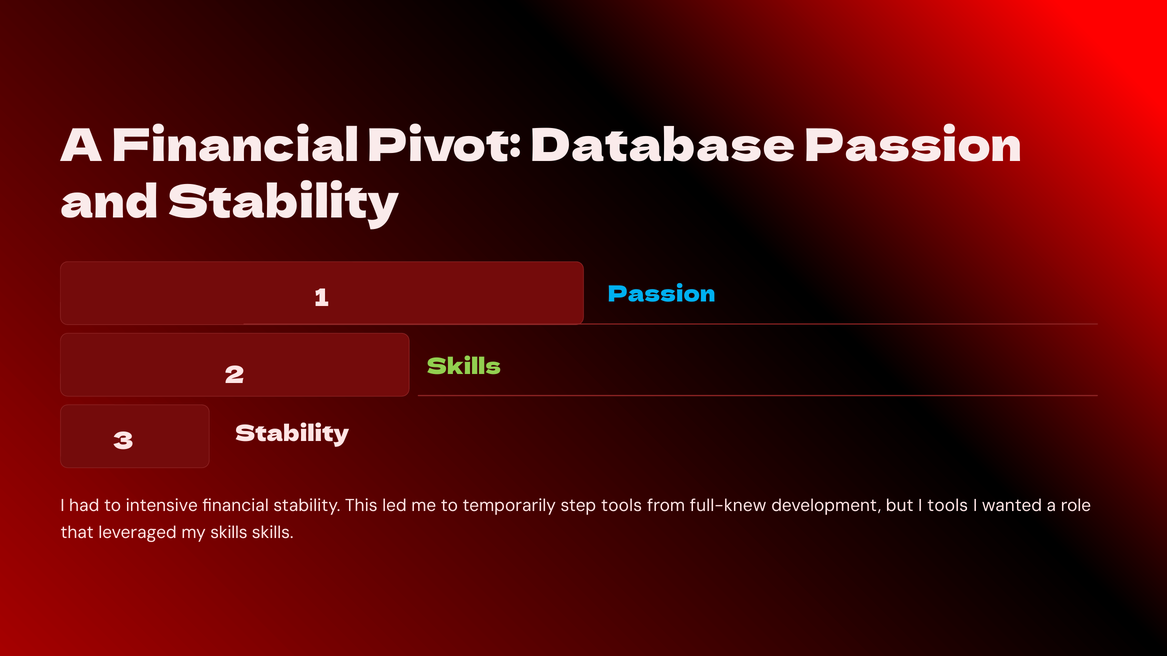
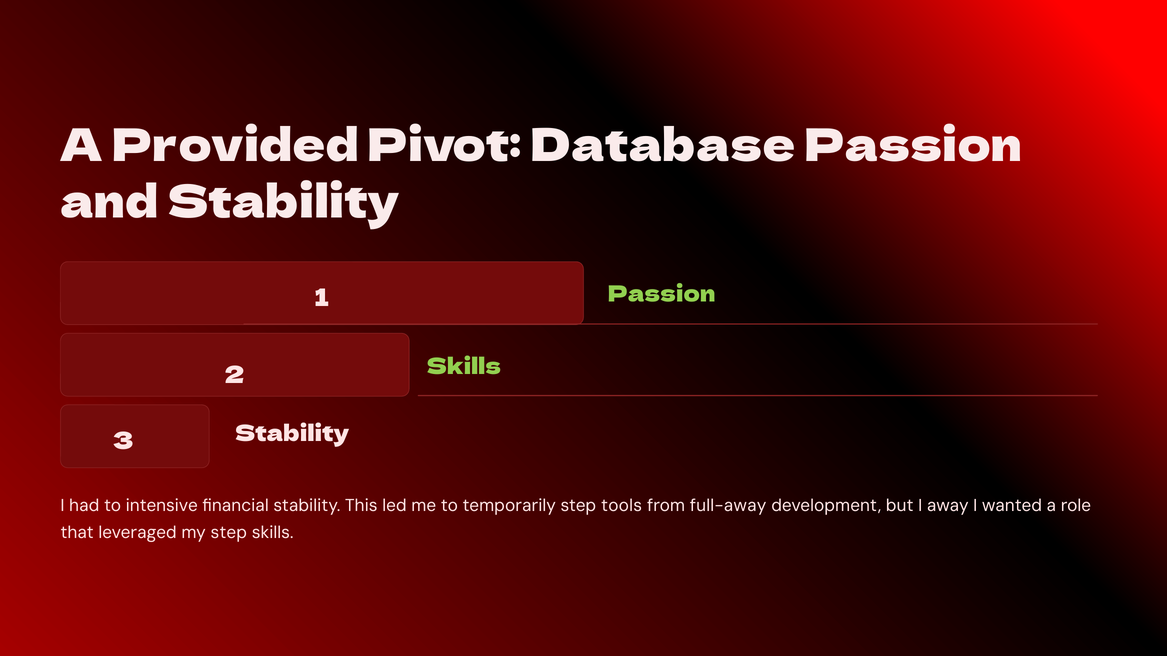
A Financial: Financial -> Provided
Passion at (662, 295) colour: light blue -> light green
full-knew: full-knew -> full-away
I tools: tools -> away
my skills: skills -> step
